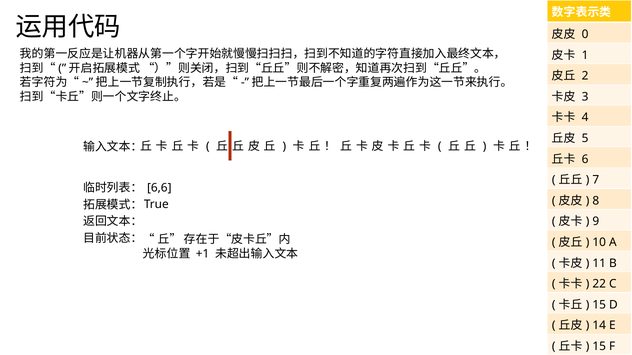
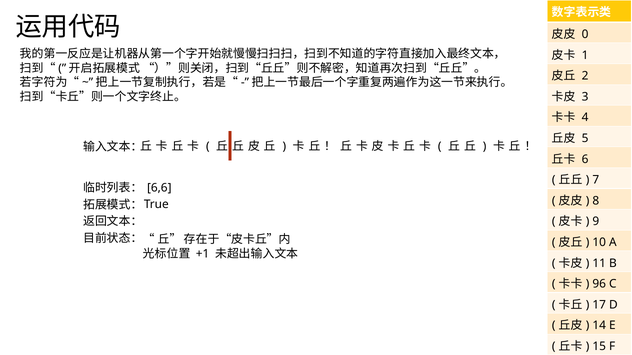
22: 22 -> 96
15 at (599, 305): 15 -> 17
